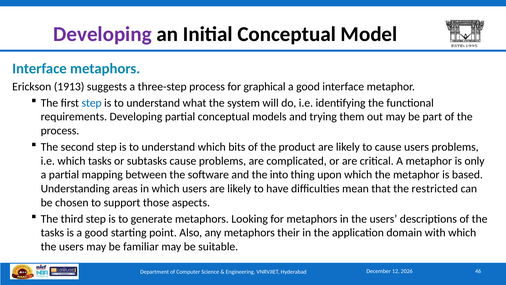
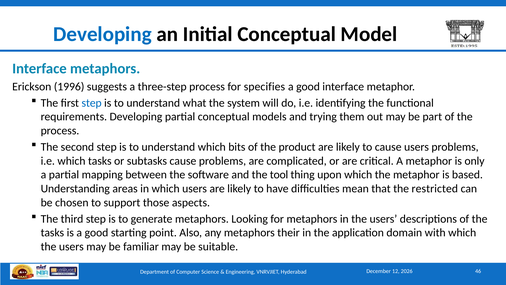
Developing at (103, 34) colour: purple -> blue
1913: 1913 -> 1996
graphical: graphical -> specifies
into: into -> tool
